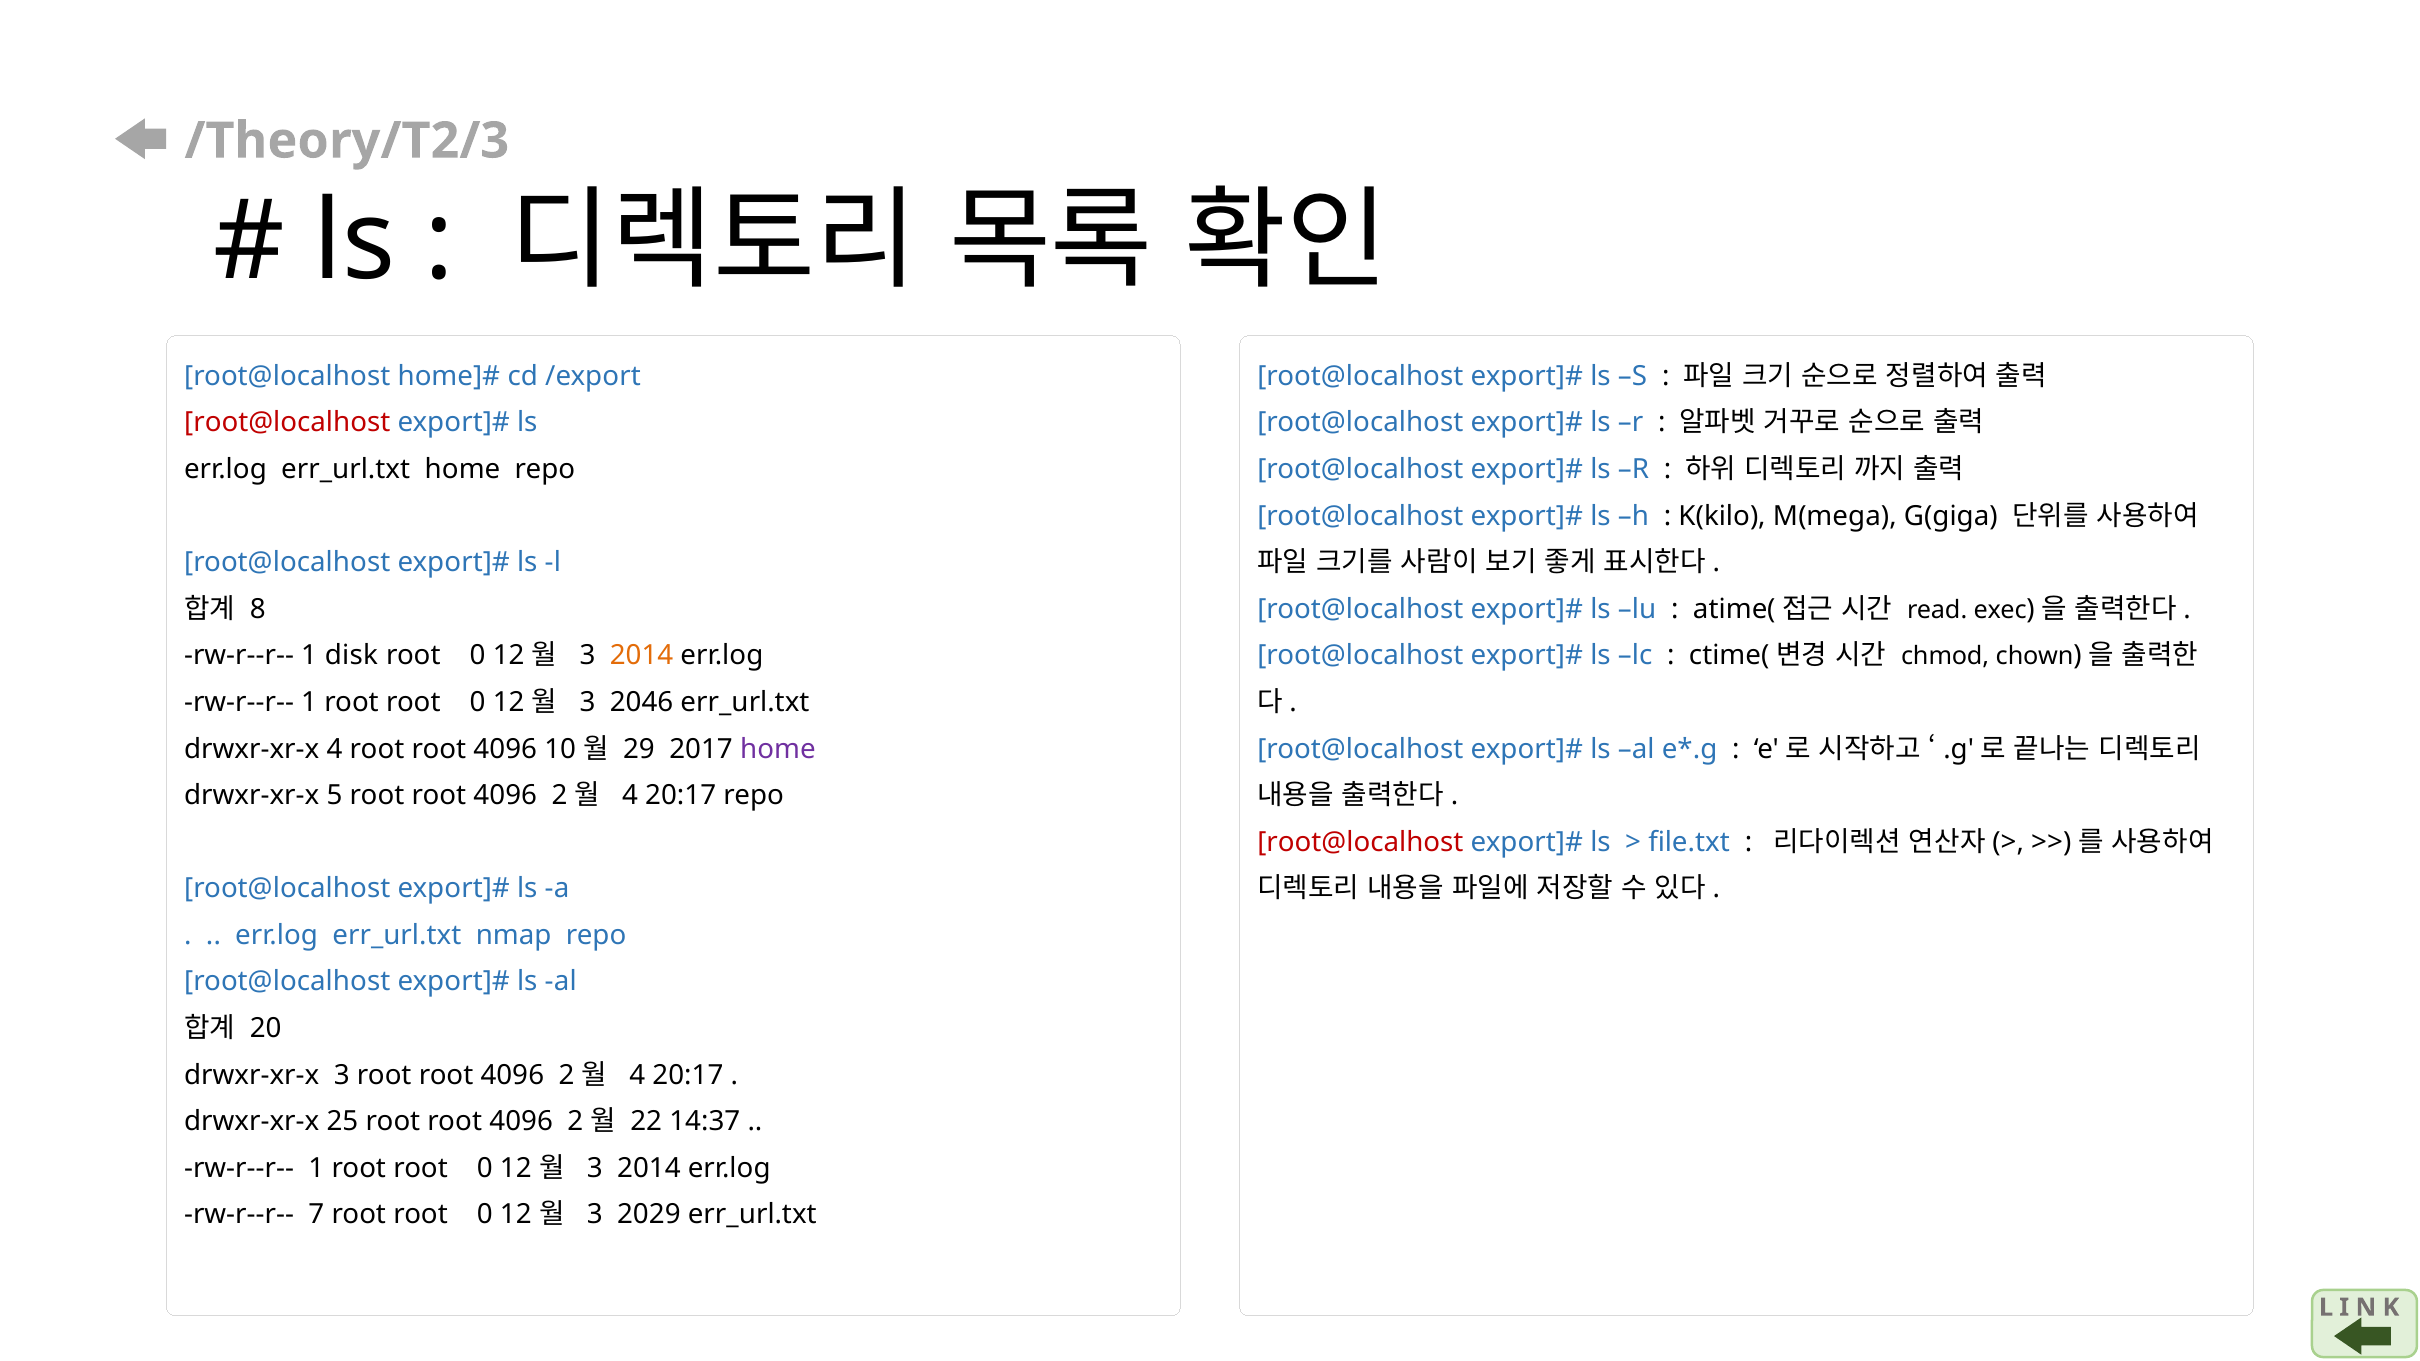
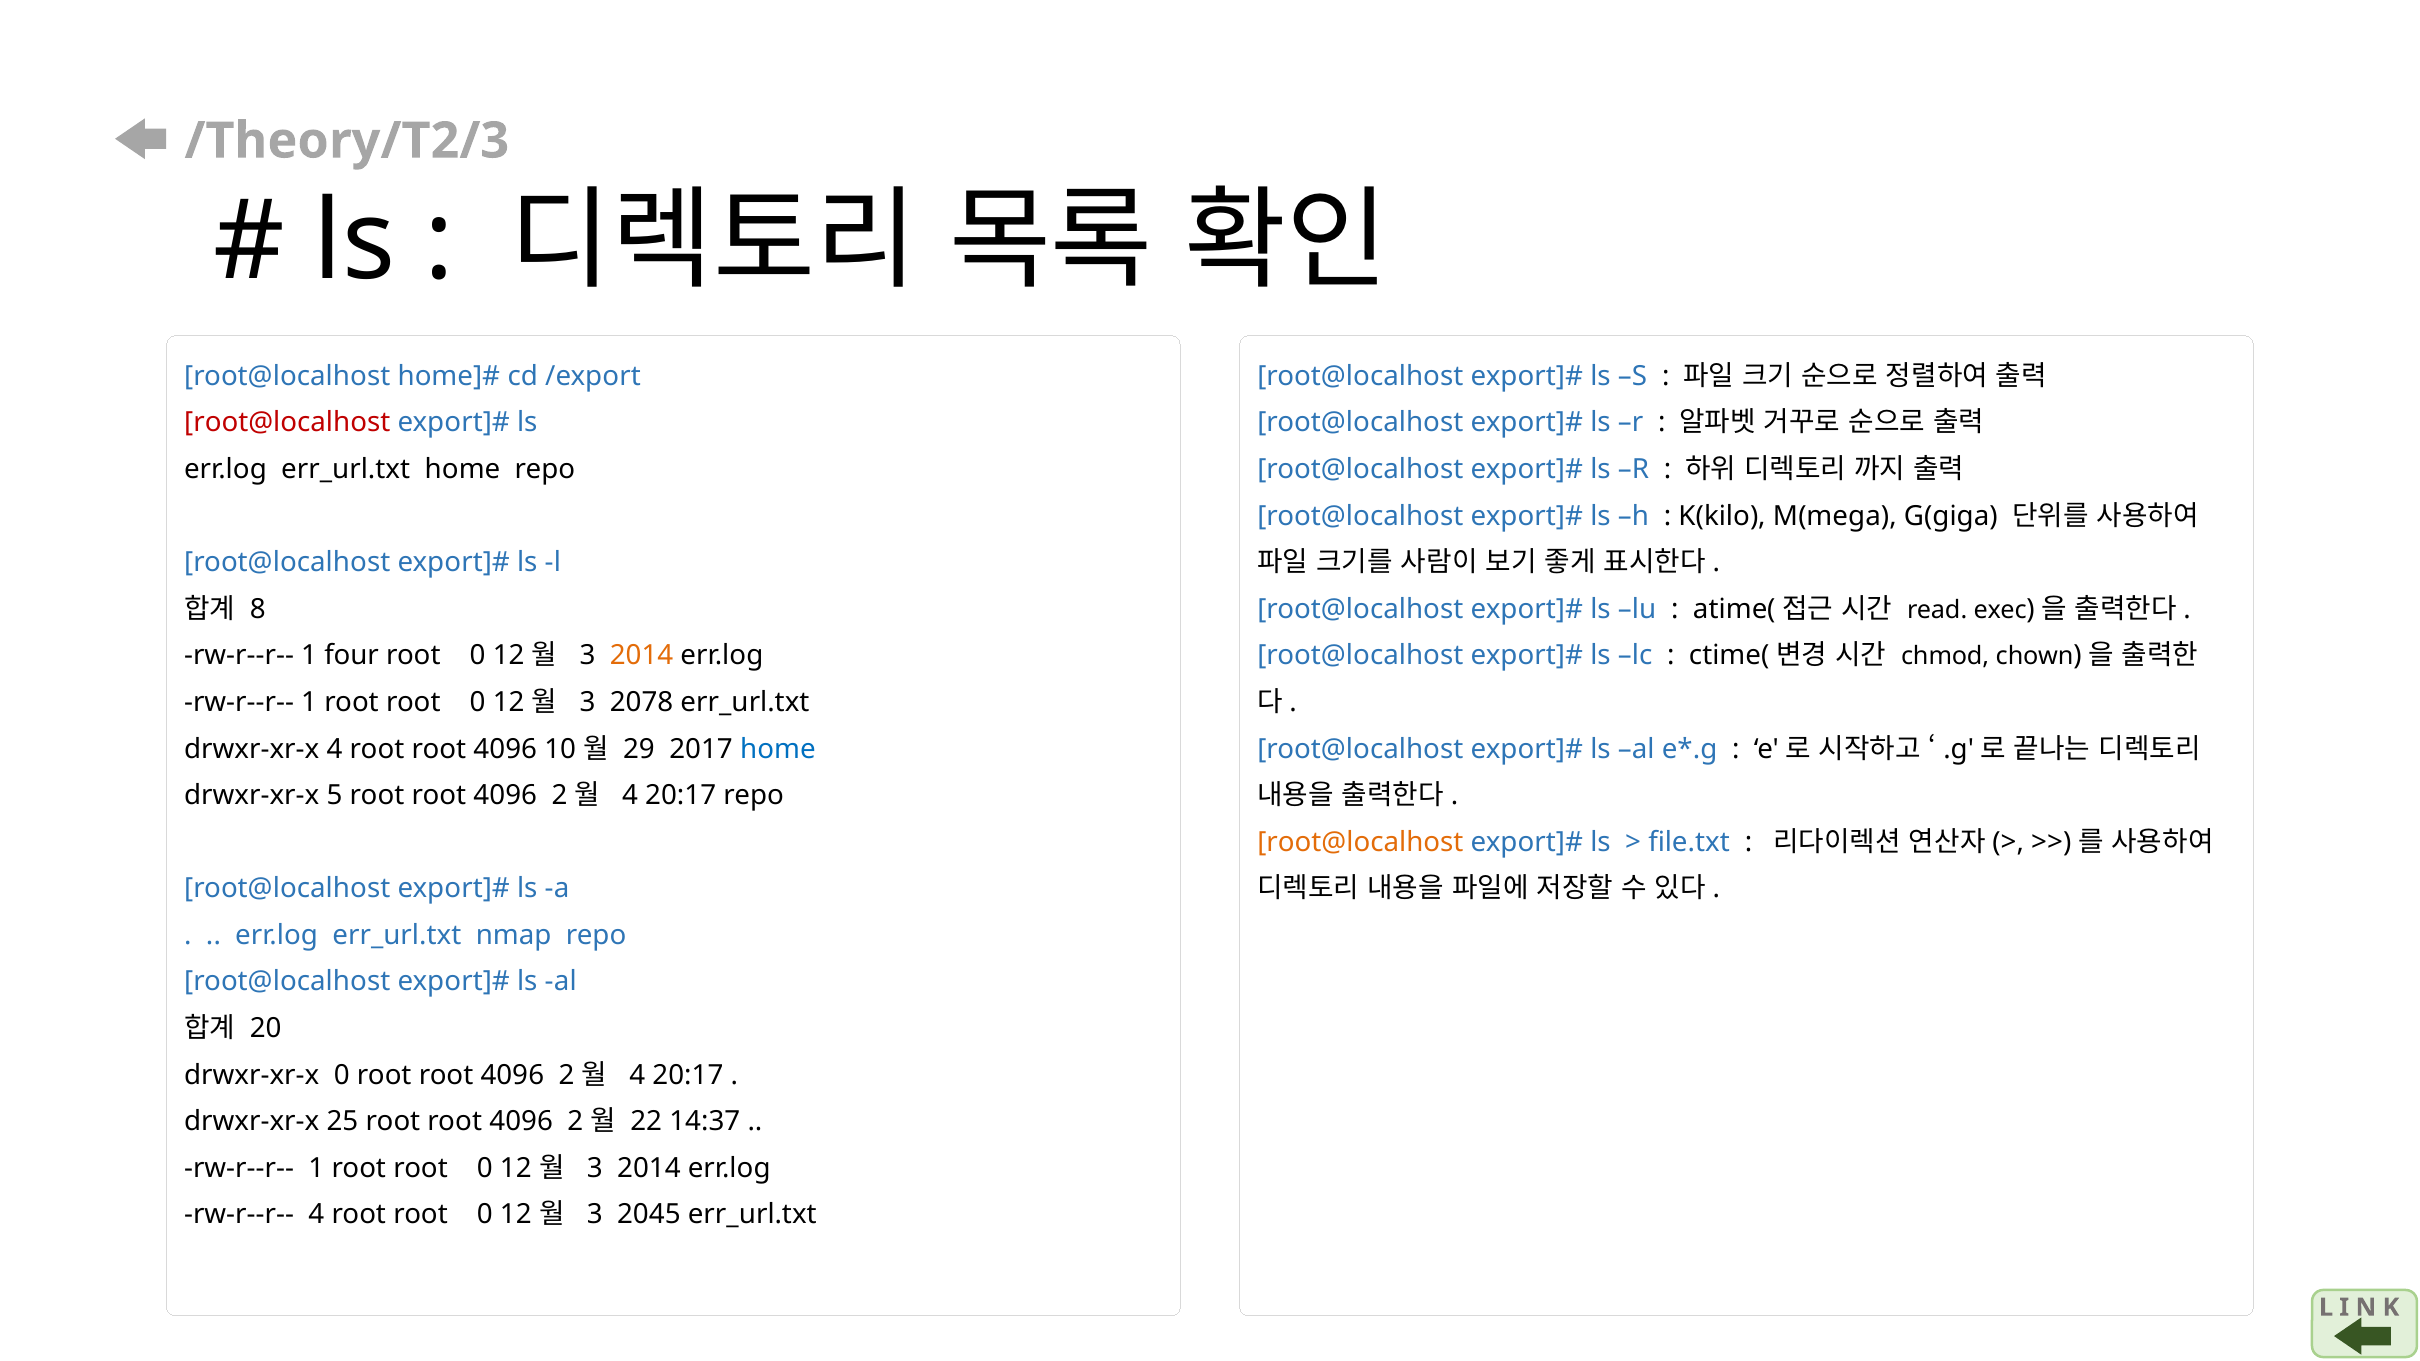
disk: disk -> four
2046: 2046 -> 2078
home at (778, 749) colour: purple -> blue
root@localhost at (1360, 842) colour: red -> orange
drwxr-xr-x 3: 3 -> 0
rw-r--r-- 7: 7 -> 4
2029: 2029 -> 2045
